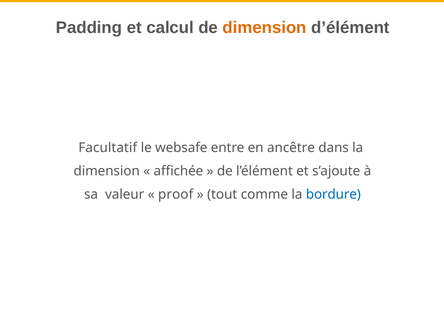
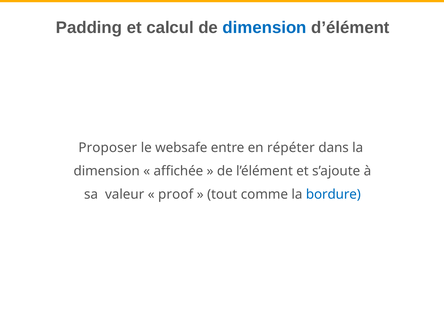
dimension at (265, 27) colour: orange -> blue
Facultatif: Facultatif -> Proposer
ancêtre: ancêtre -> répéter
